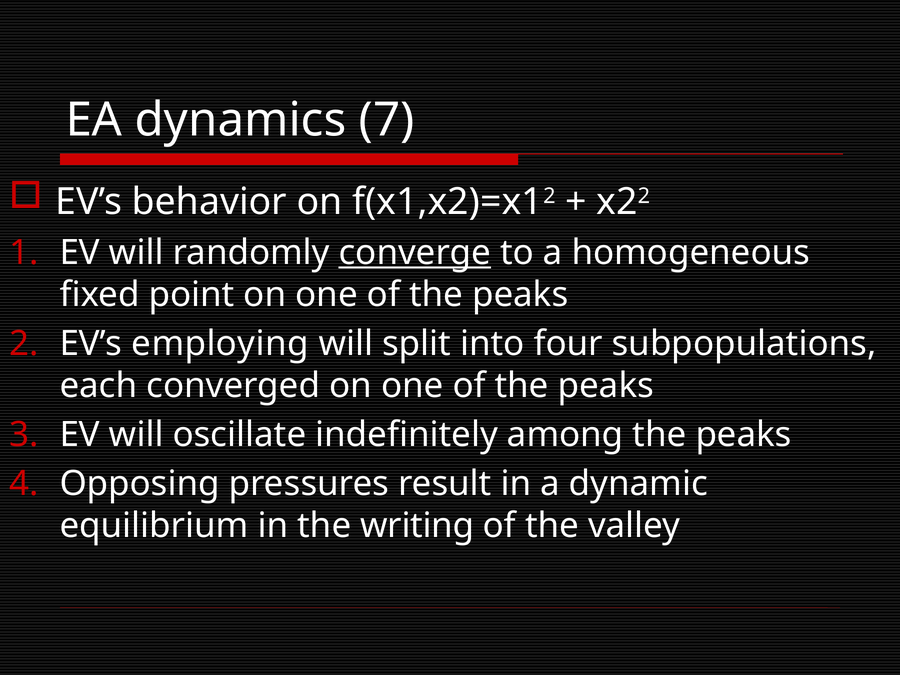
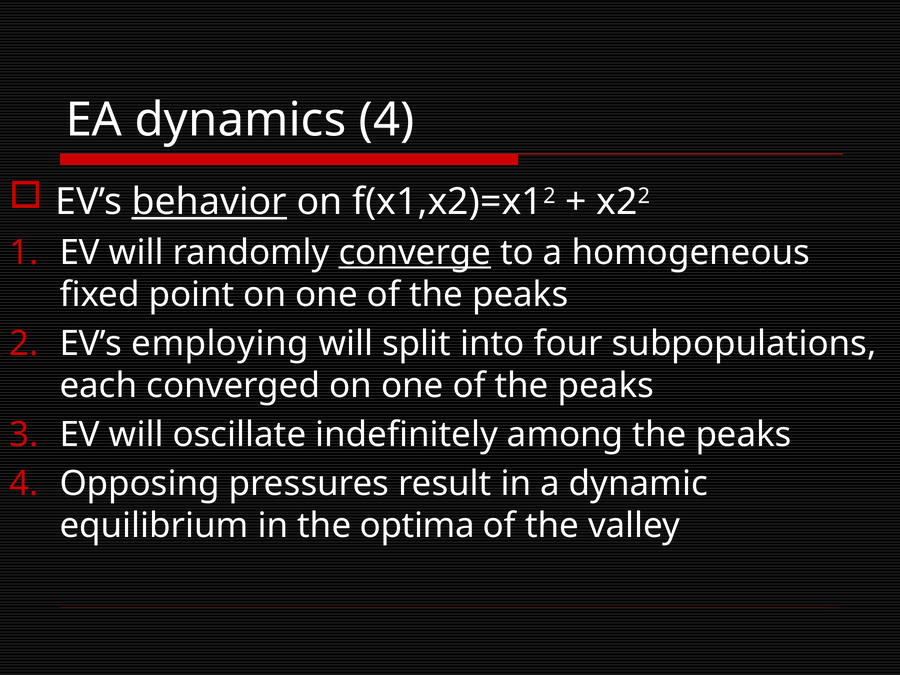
dynamics 7: 7 -> 4
behavior underline: none -> present
writing: writing -> optima
